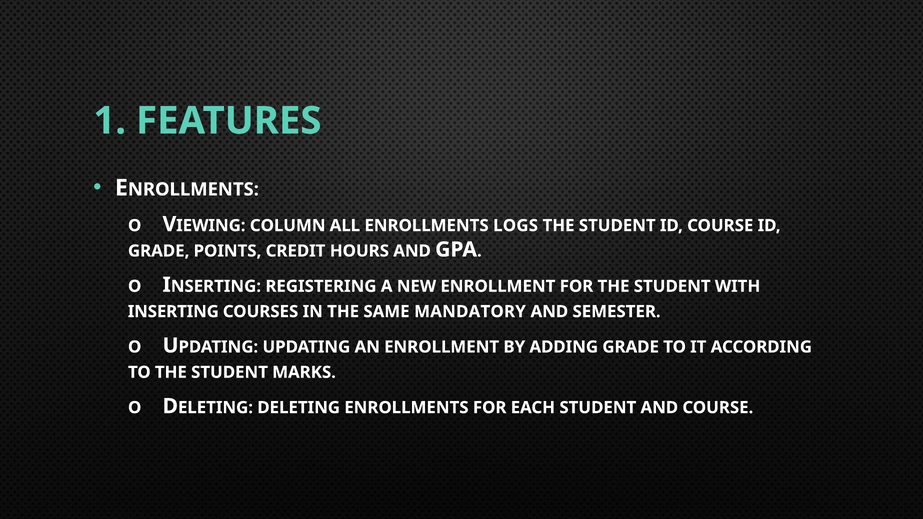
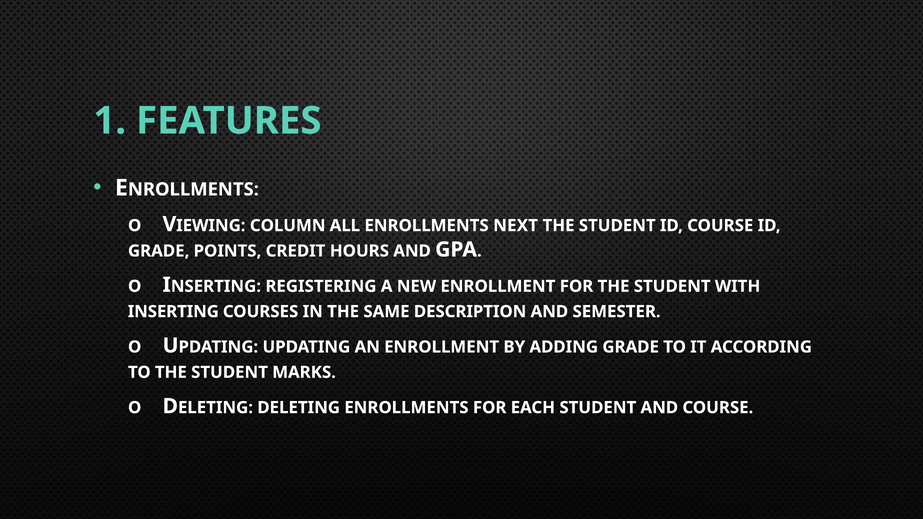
LOGS: LOGS -> NEXT
MANDATORY: MANDATORY -> DESCRIPTION
